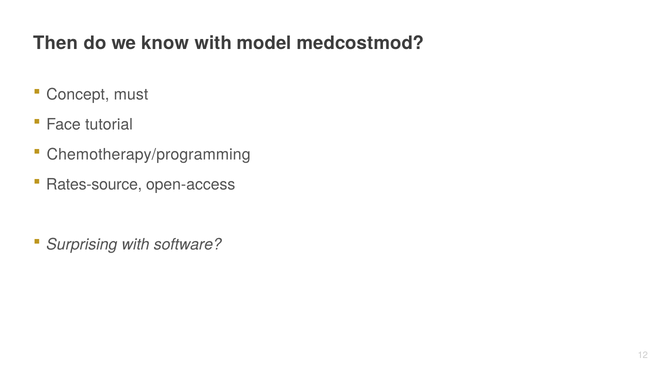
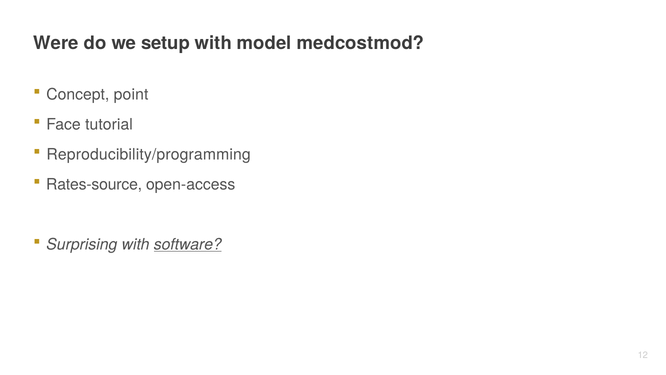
Then: Then -> Were
know: know -> setup
must: must -> point
Chemotherapy/programming: Chemotherapy/programming -> Reproducibility/programming
software underline: none -> present
